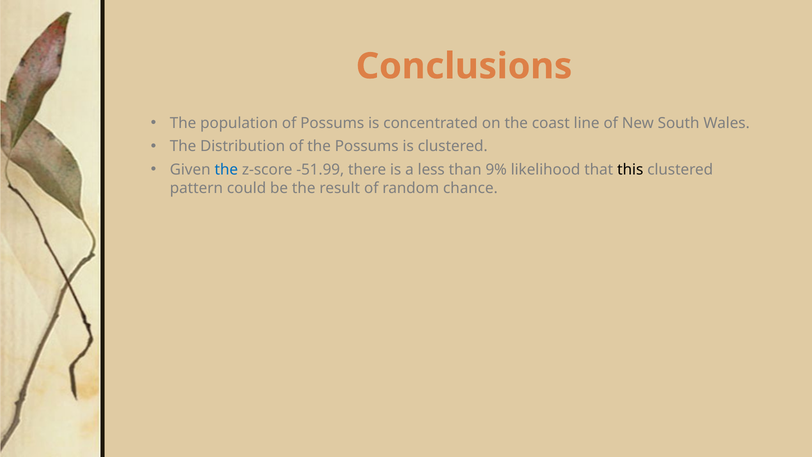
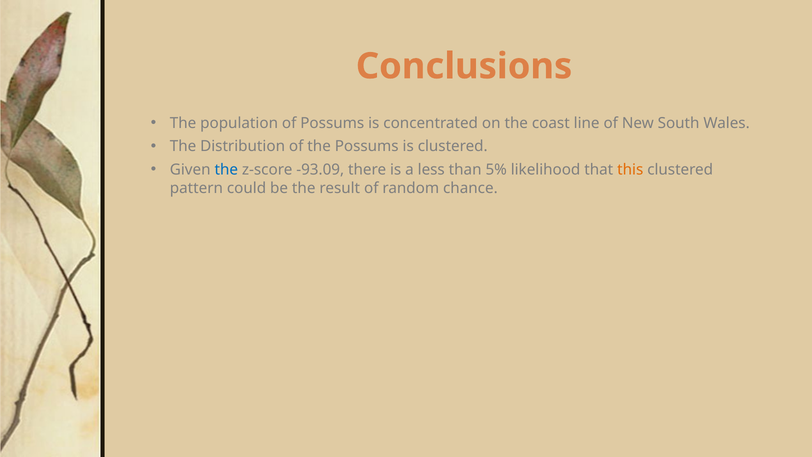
-51.99: -51.99 -> -93.09
9%: 9% -> 5%
this colour: black -> orange
